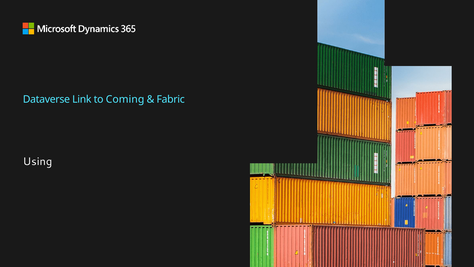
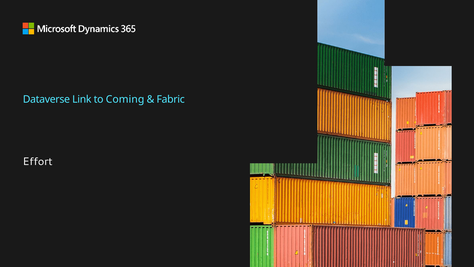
Using: Using -> Effort
